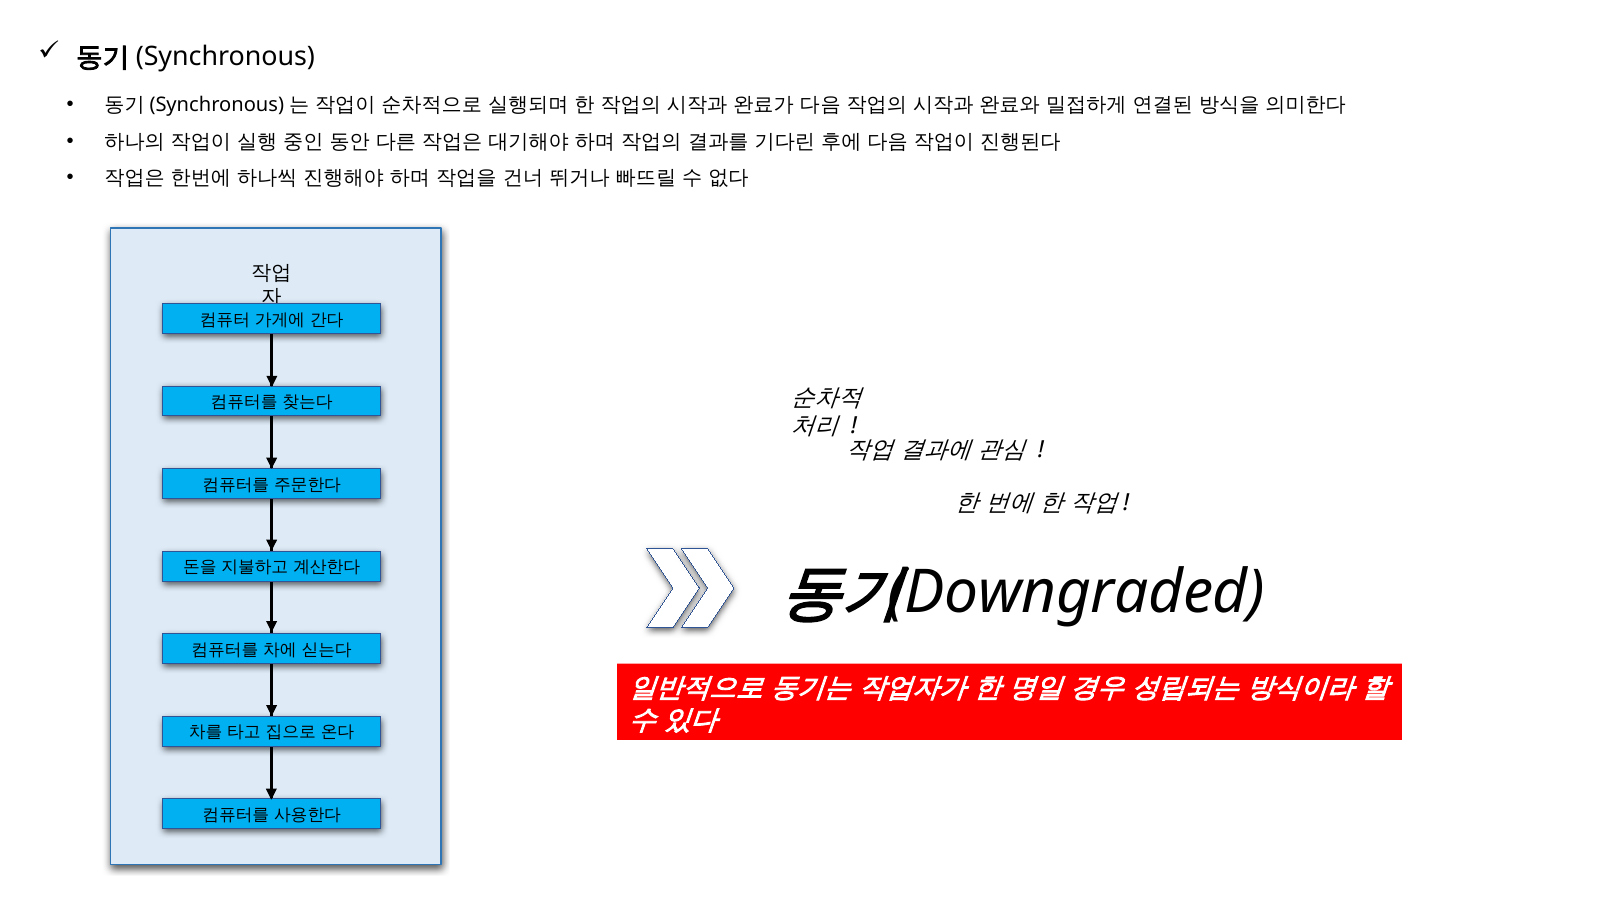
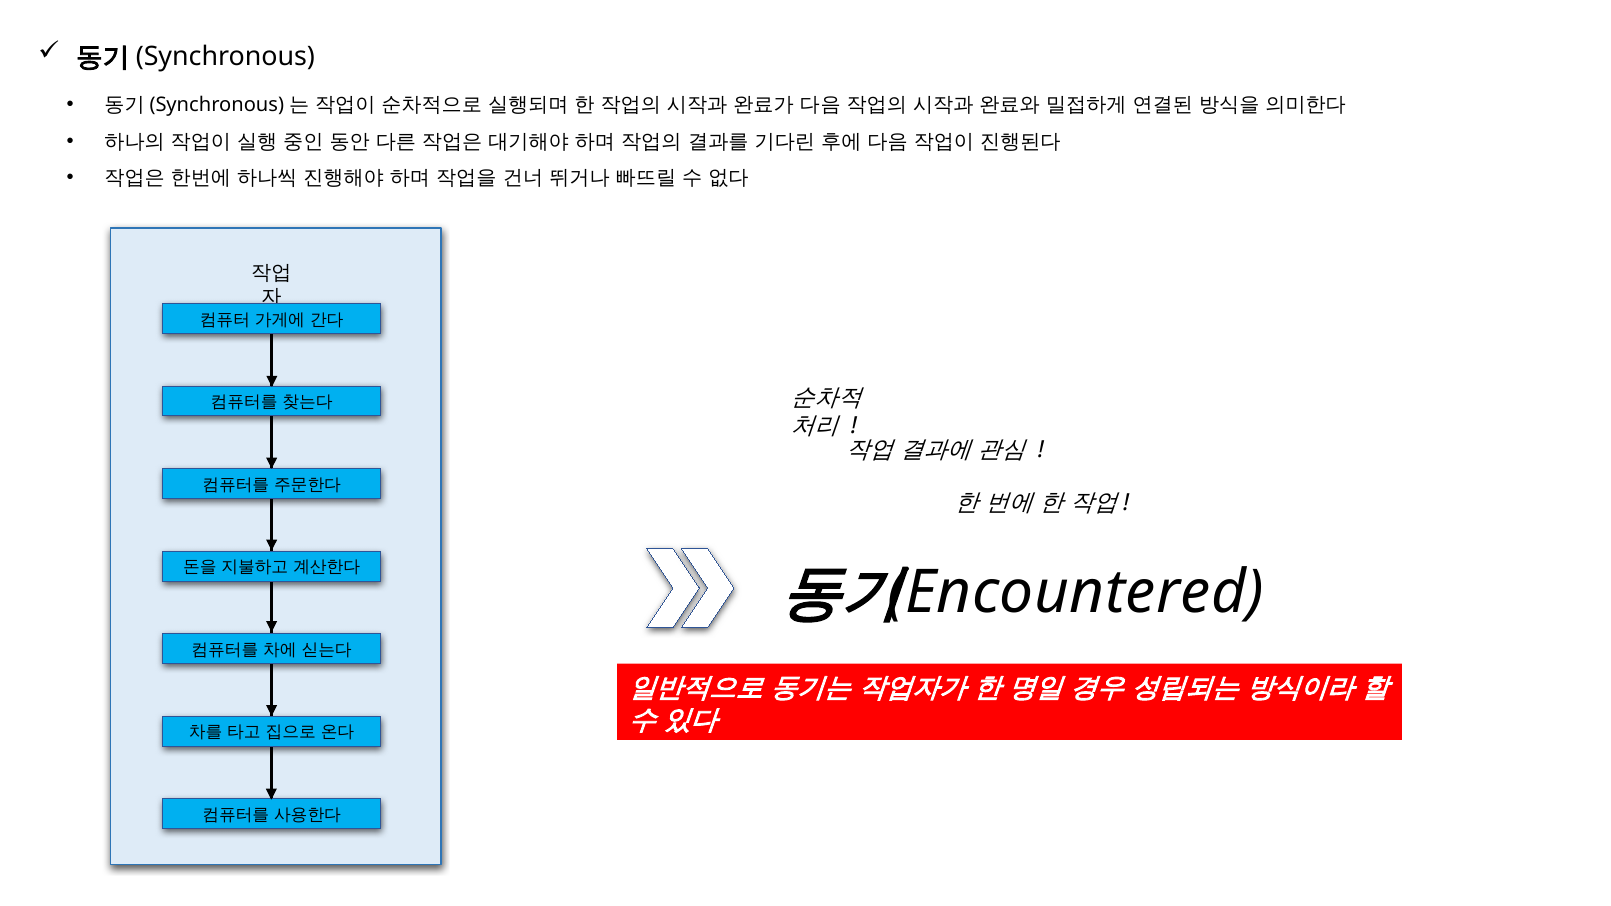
Downgraded: Downgraded -> Encountered
